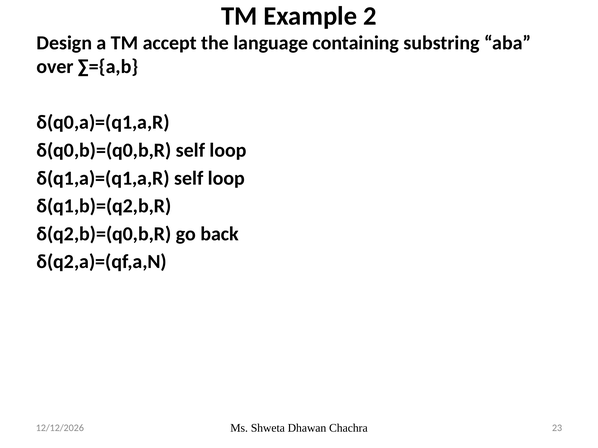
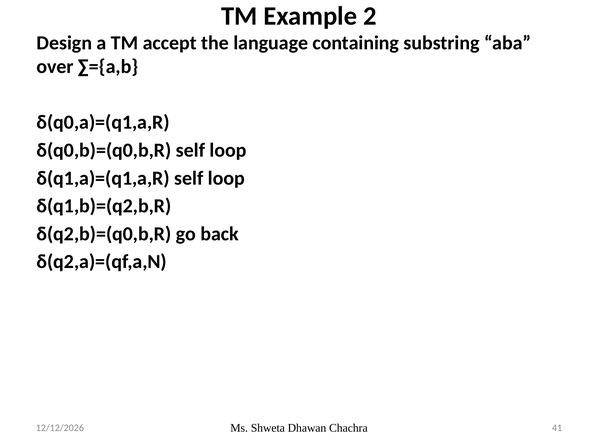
23: 23 -> 41
